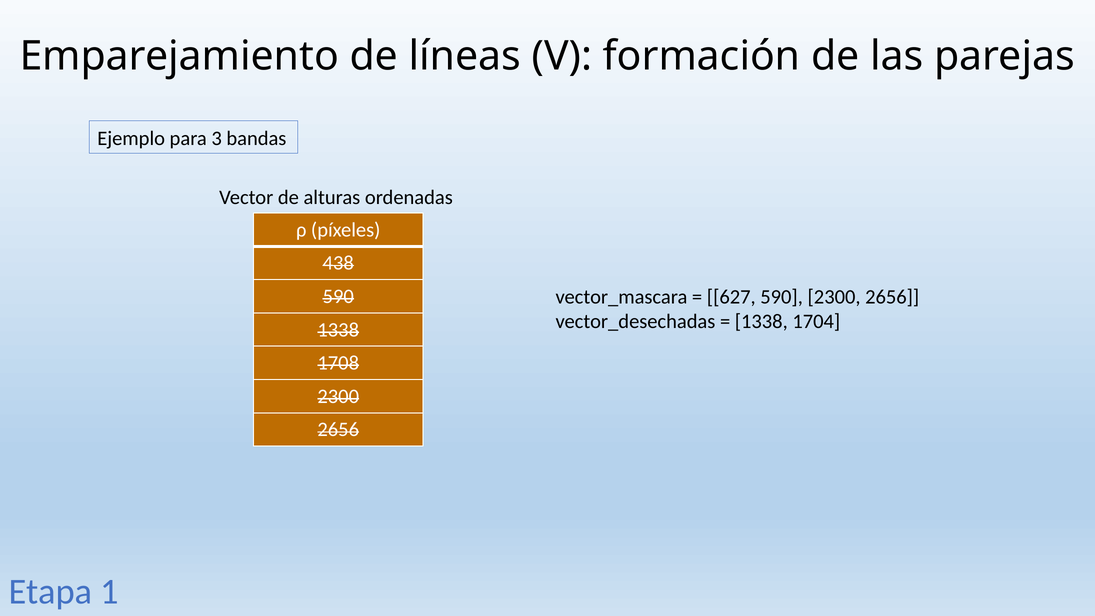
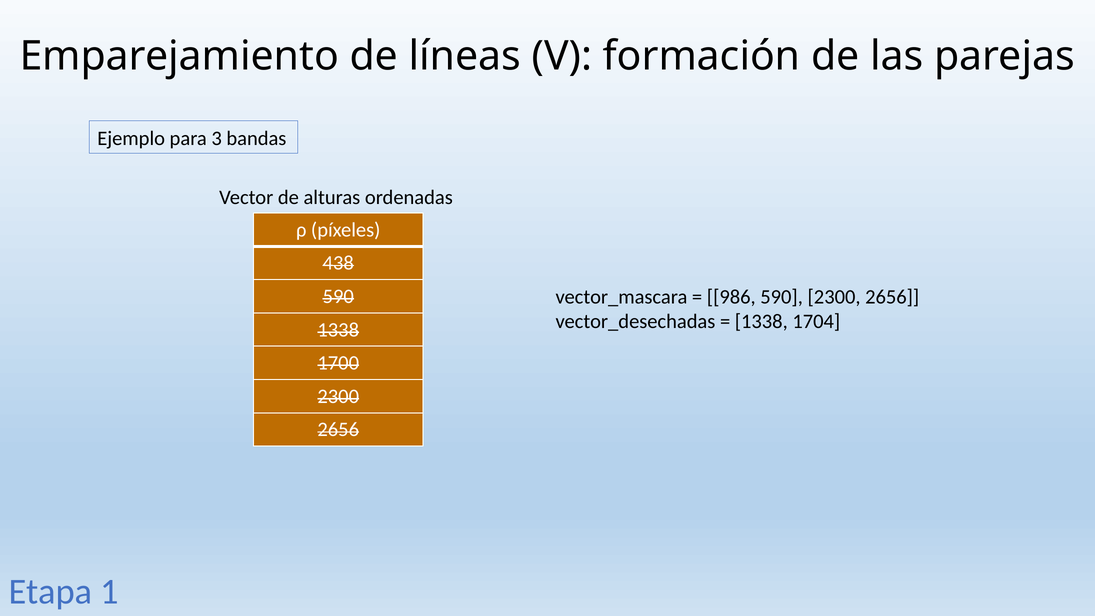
627: 627 -> 986
1708: 1708 -> 1700
